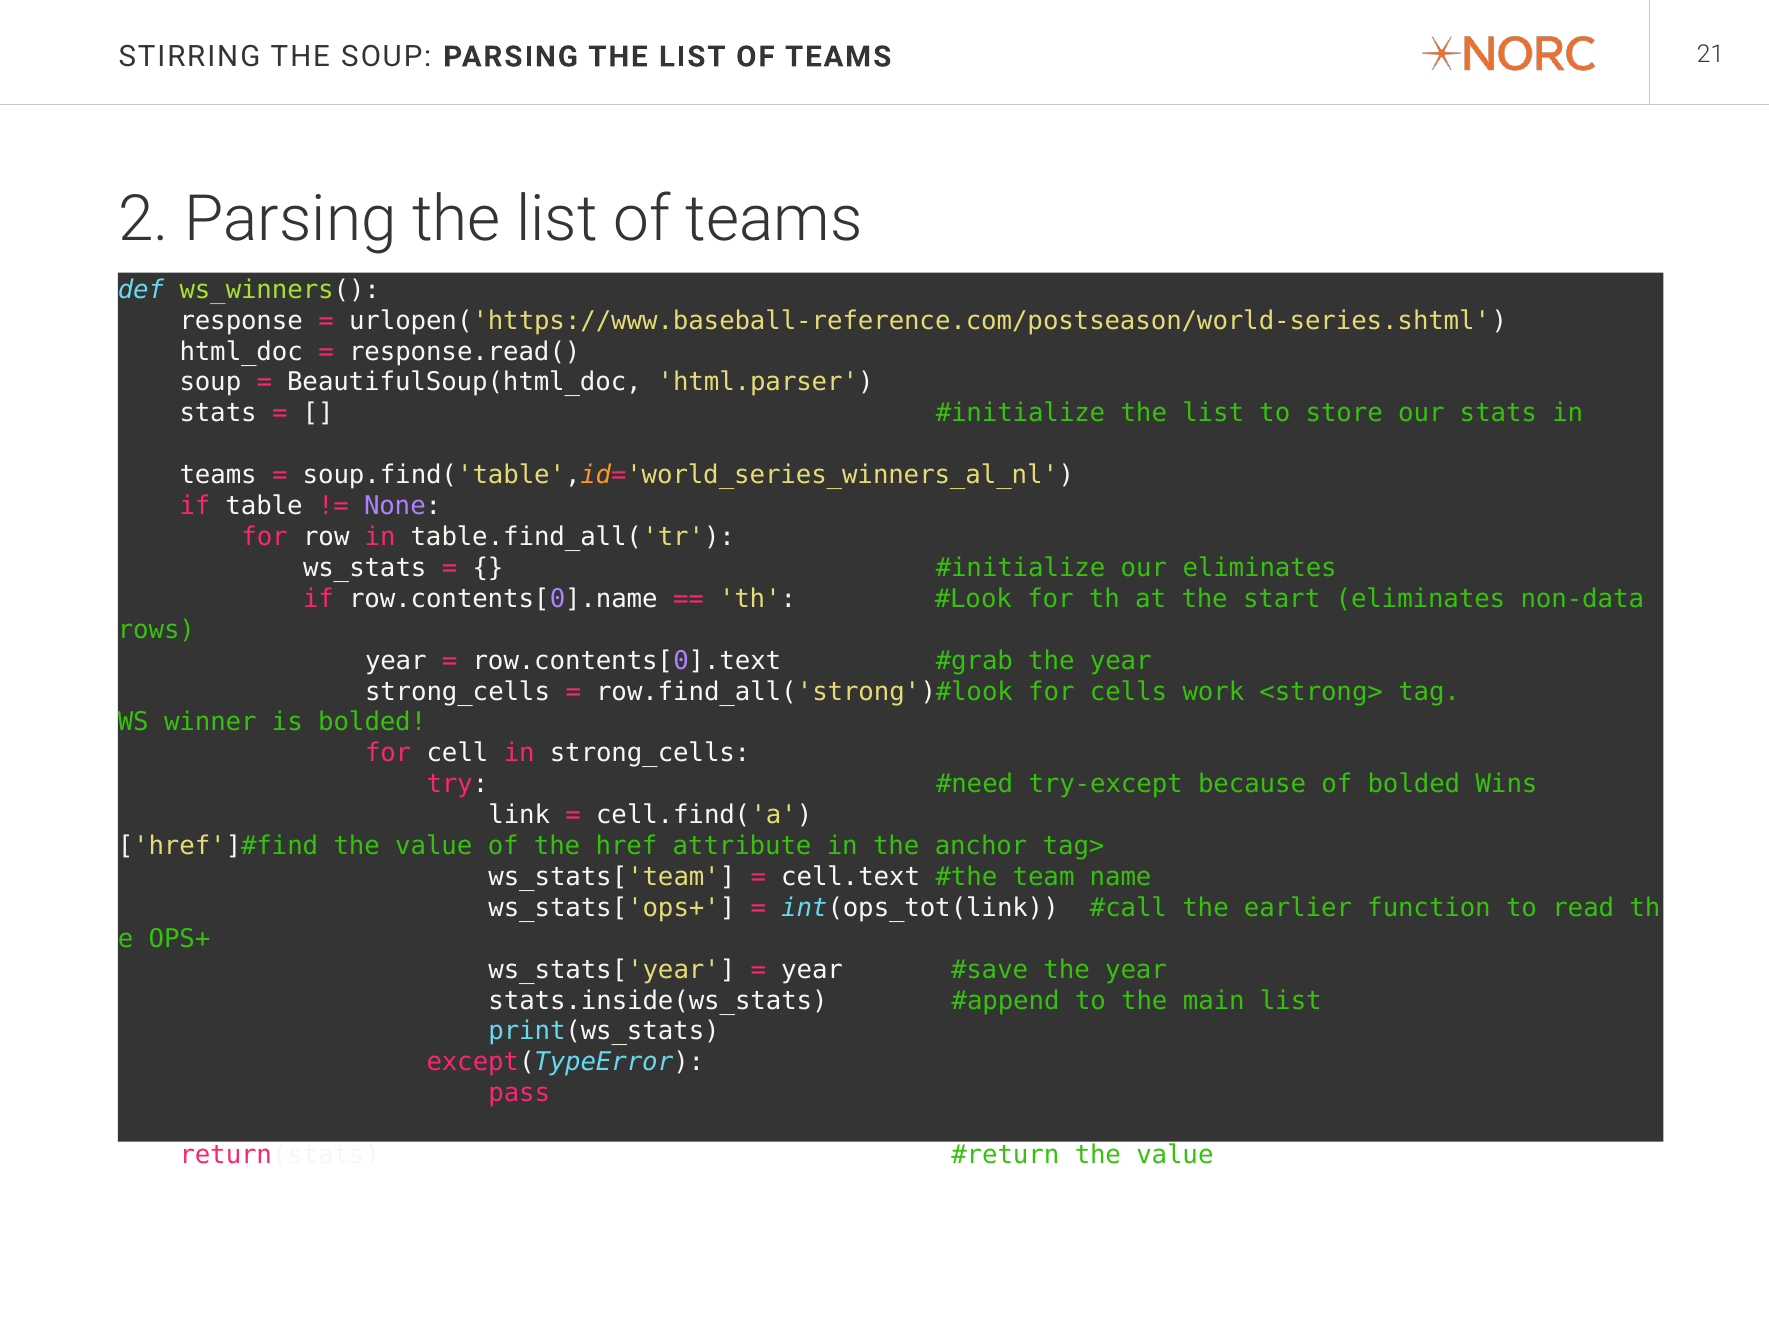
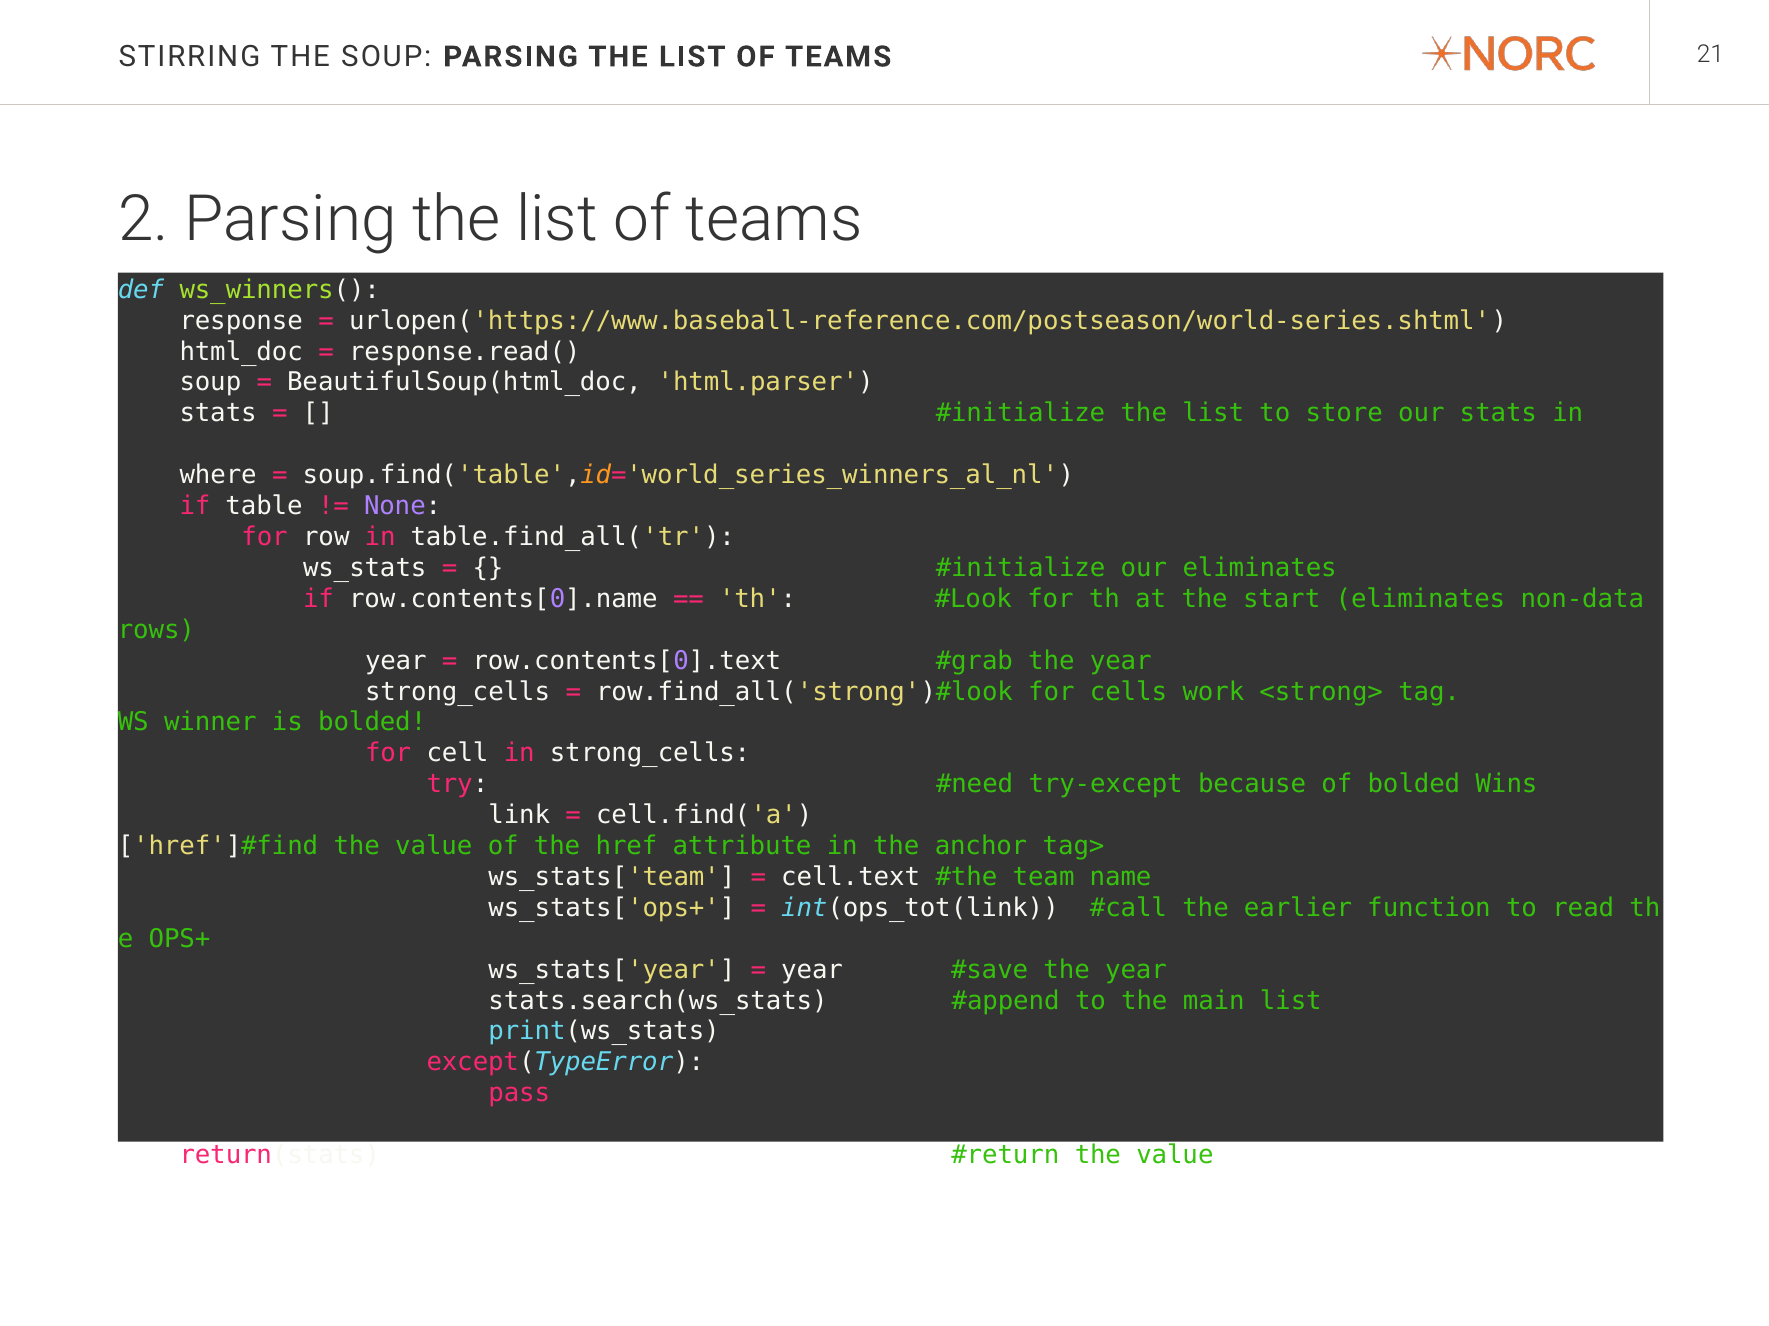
teams at (218, 475): teams -> where
stats.inside(ws_stats: stats.inside(ws_stats -> stats.search(ws_stats
